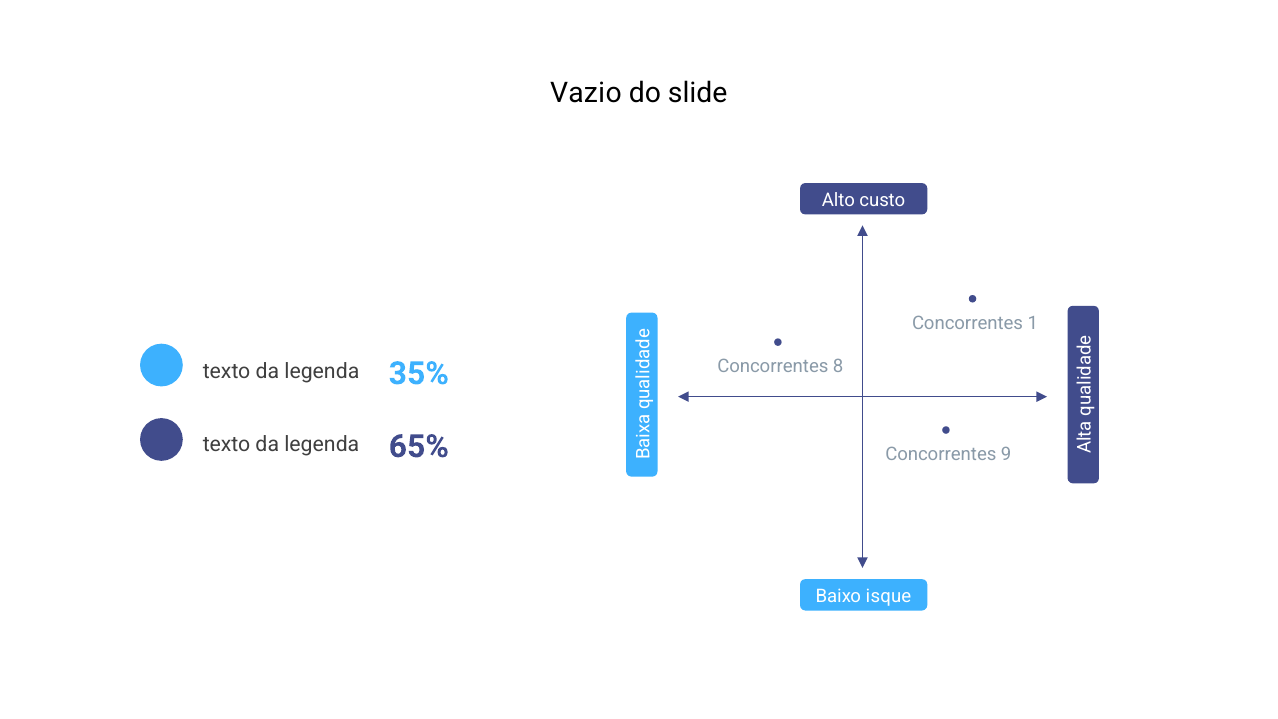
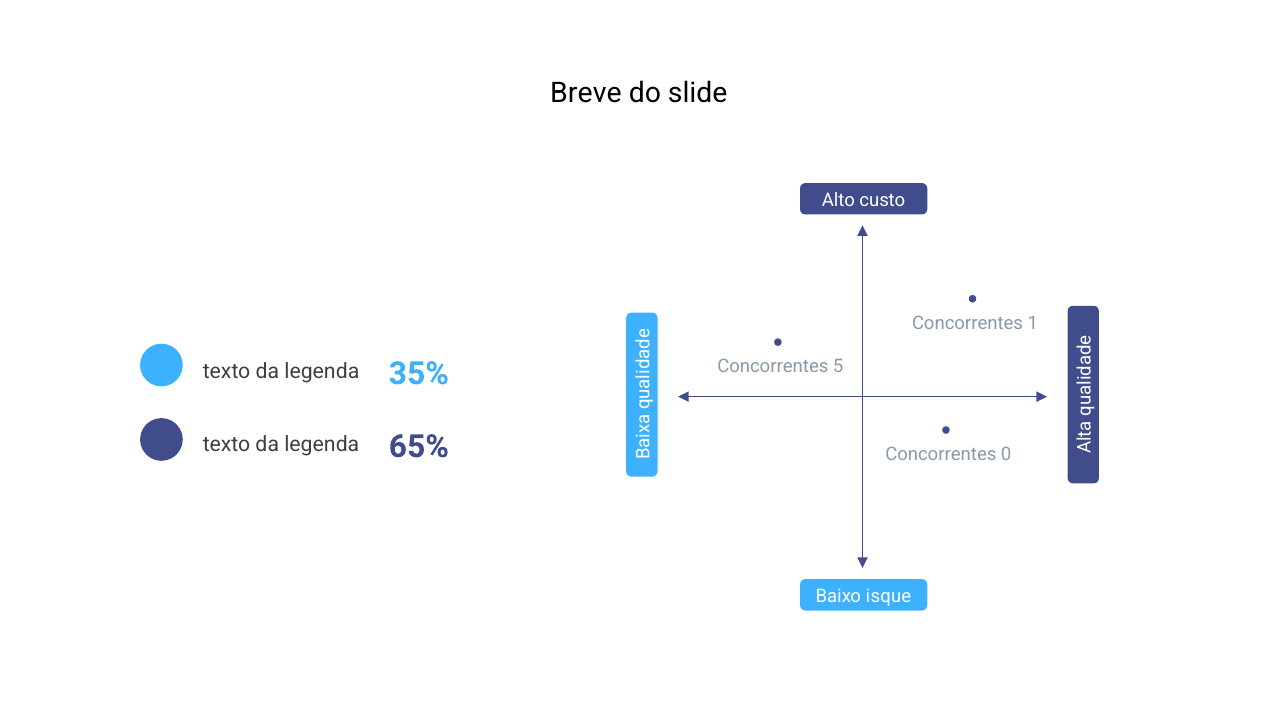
Vazio: Vazio -> Breve
8: 8 -> 5
9: 9 -> 0
